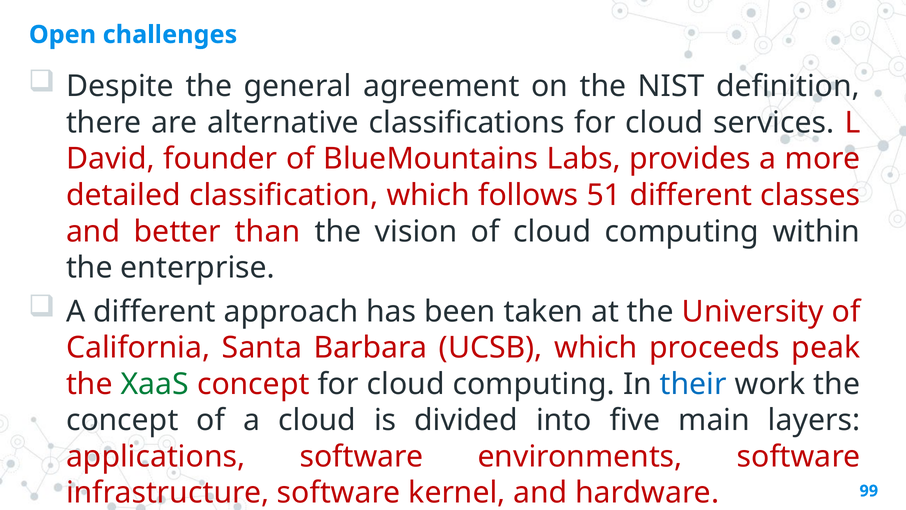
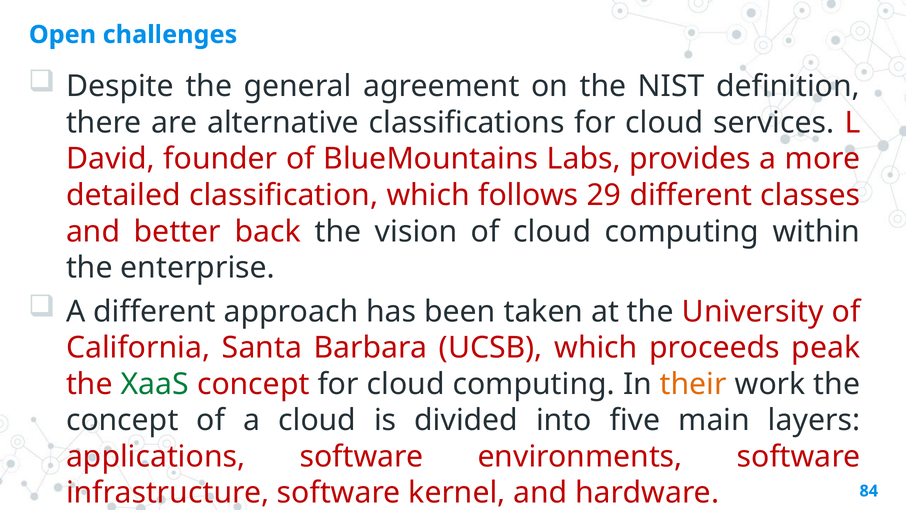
51: 51 -> 29
than: than -> back
their colour: blue -> orange
99: 99 -> 84
